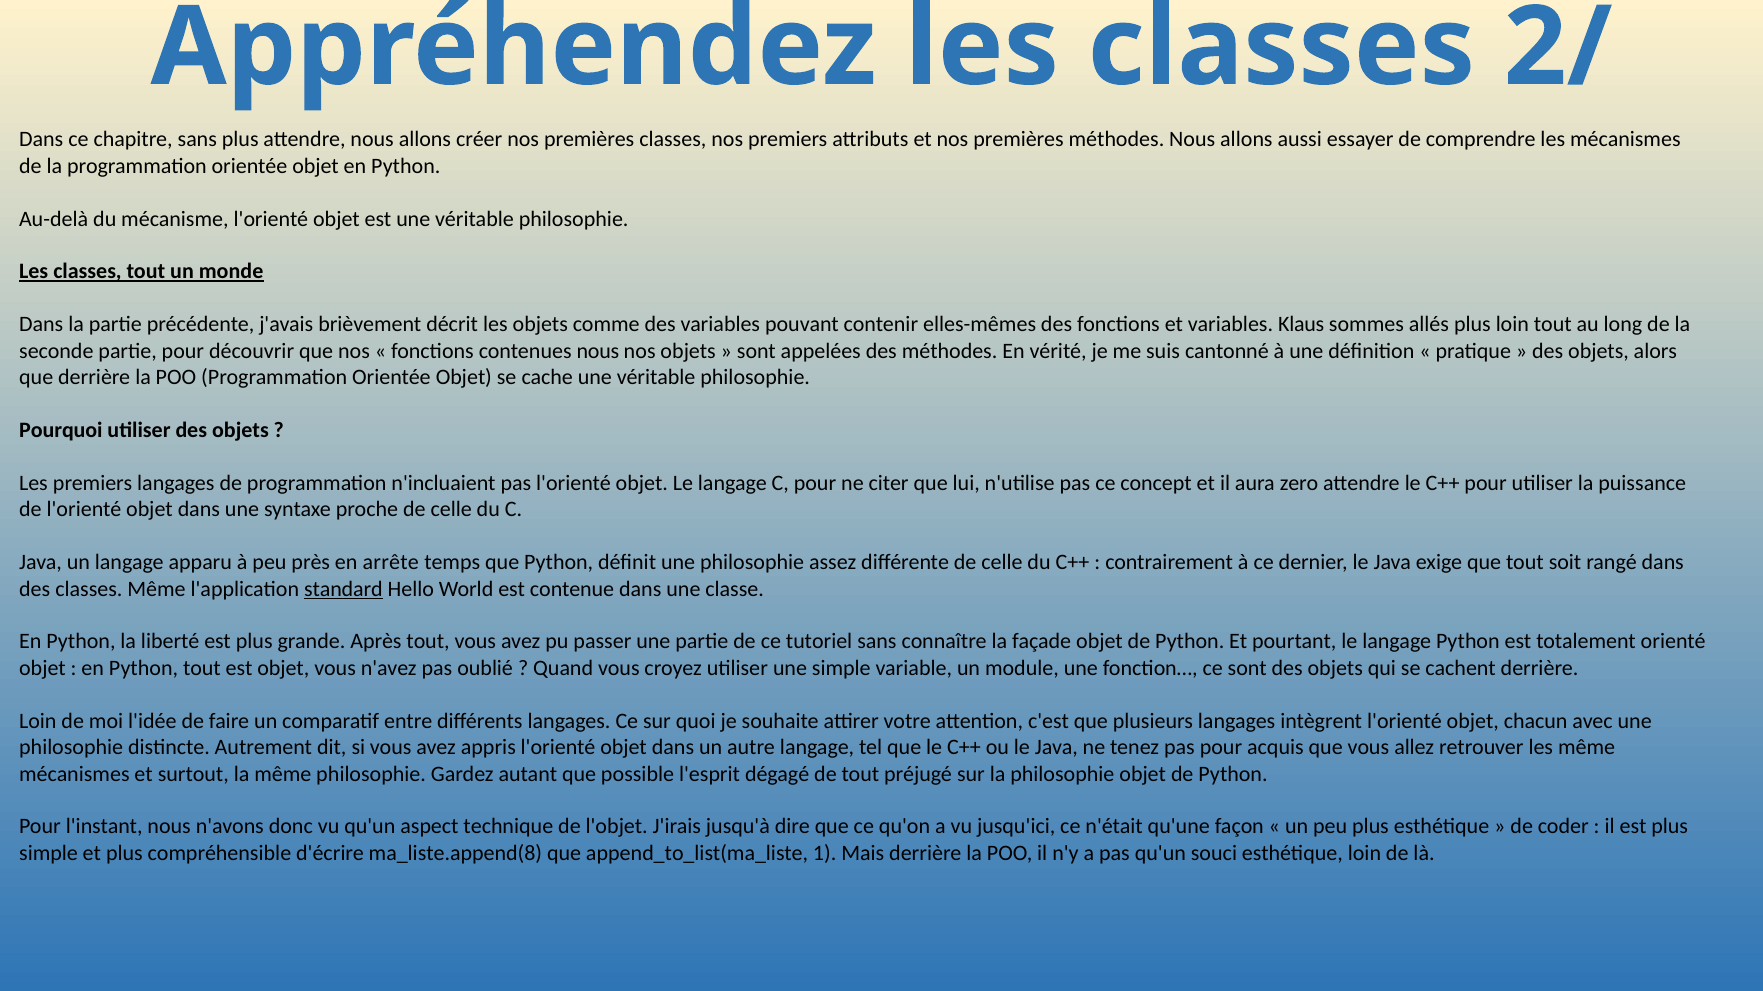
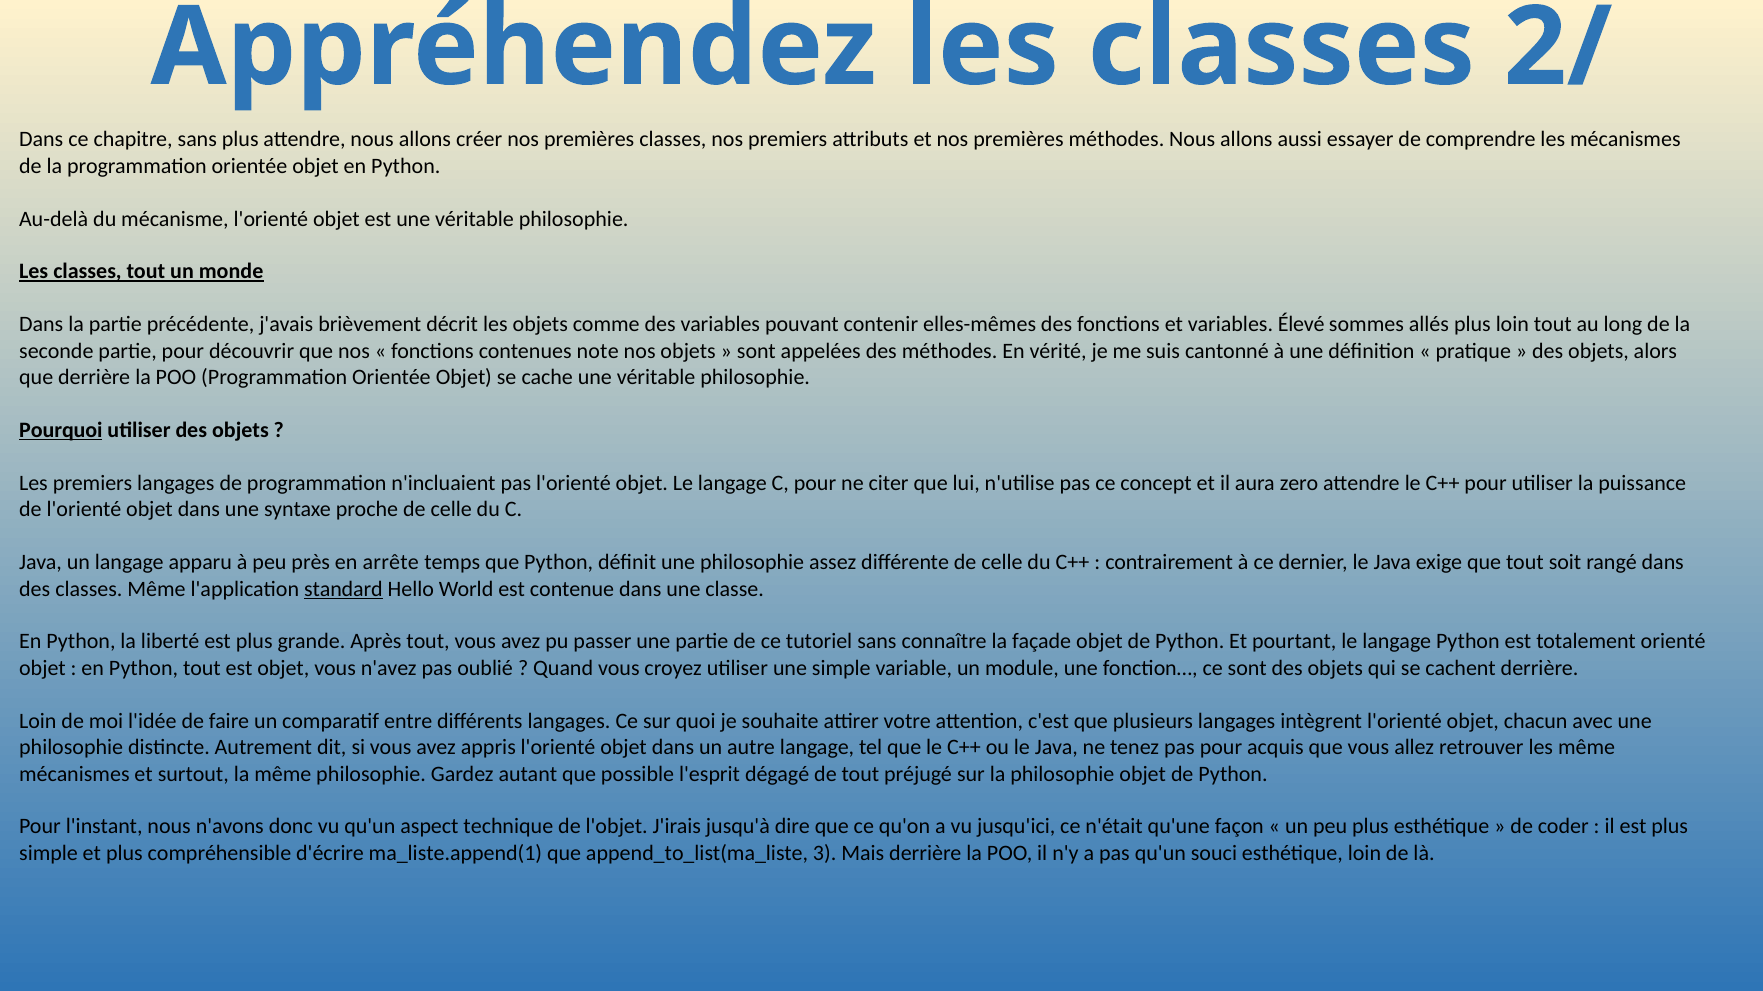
Klaus: Klaus -> Élevé
contenues nous: nous -> note
Pourquoi underline: none -> present
ma_liste.append(8: ma_liste.append(8 -> ma_liste.append(1
1: 1 -> 3
